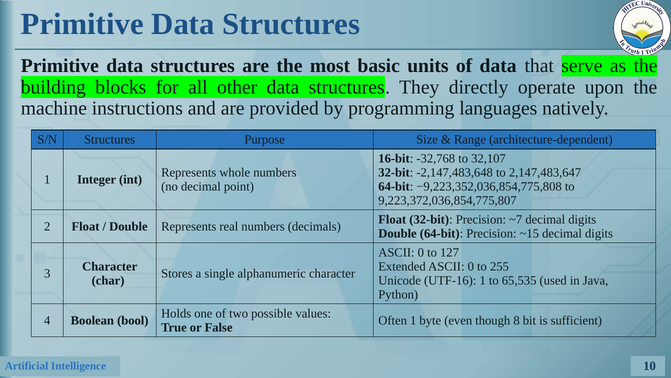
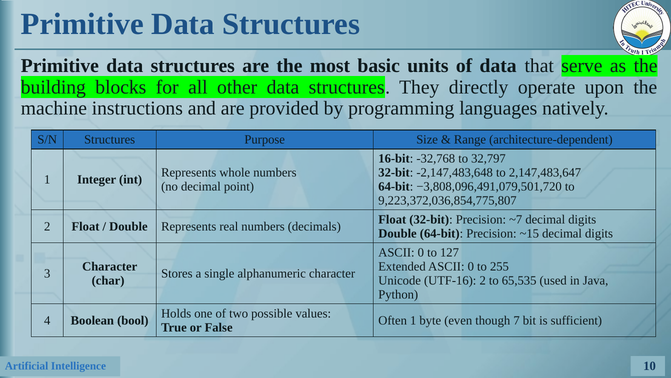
32,107: 32,107 -> 32,797
−9,223,352,036,854,775,808: −9,223,352,036,854,775,808 -> −3,808,096,491,079,501,720
UTF-16 1: 1 -> 2
8: 8 -> 7
